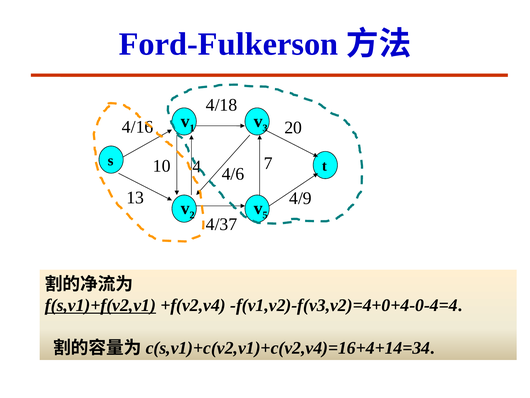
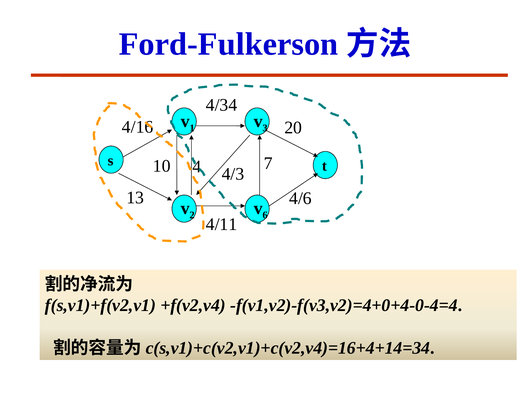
4/18: 4/18 -> 4/34
4/6: 4/6 -> 4/3
4/9: 4/9 -> 4/6
5: 5 -> 6
4/37: 4/37 -> 4/11
f(s,v1)+f(v2,v1 underline: present -> none
